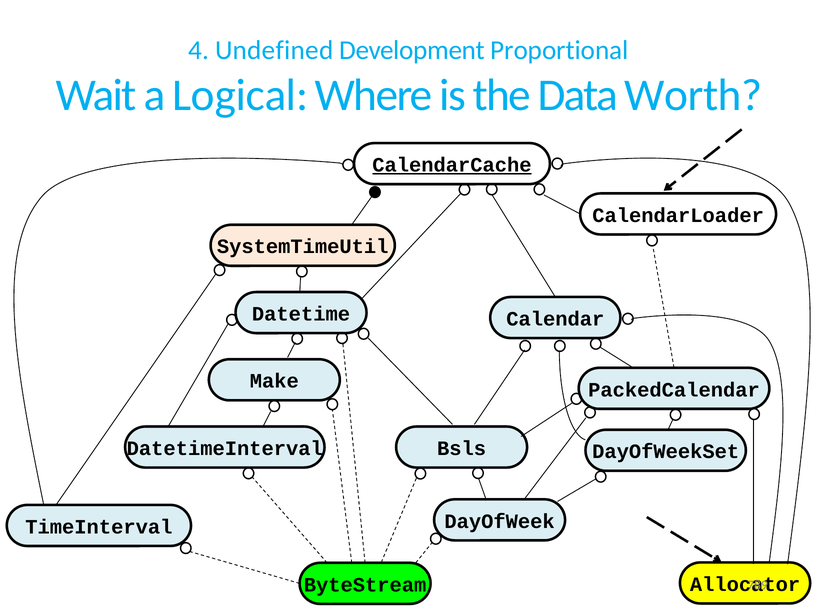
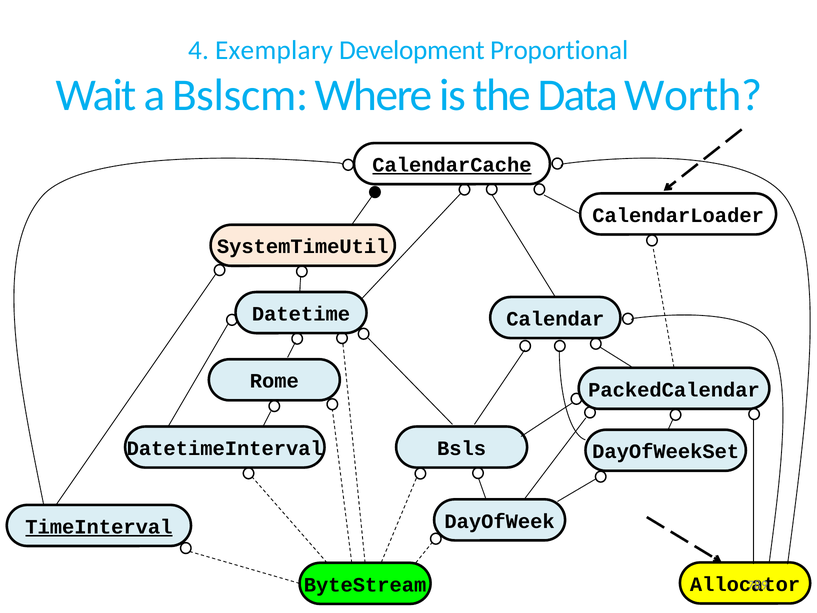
Undefined: Undefined -> Exemplary
Logical: Logical -> Bslscm
Make: Make -> Rome
TimeInterval underline: none -> present
